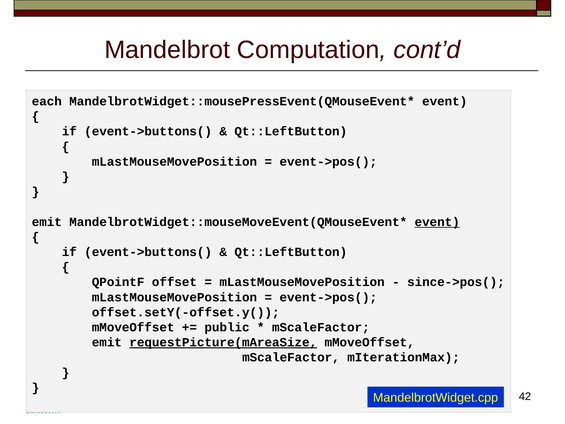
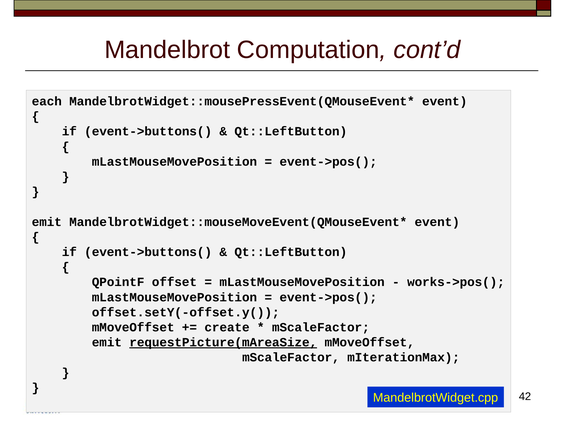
event at (437, 222) underline: present -> none
since->pos(: since->pos( -> works->pos(
public: public -> create
